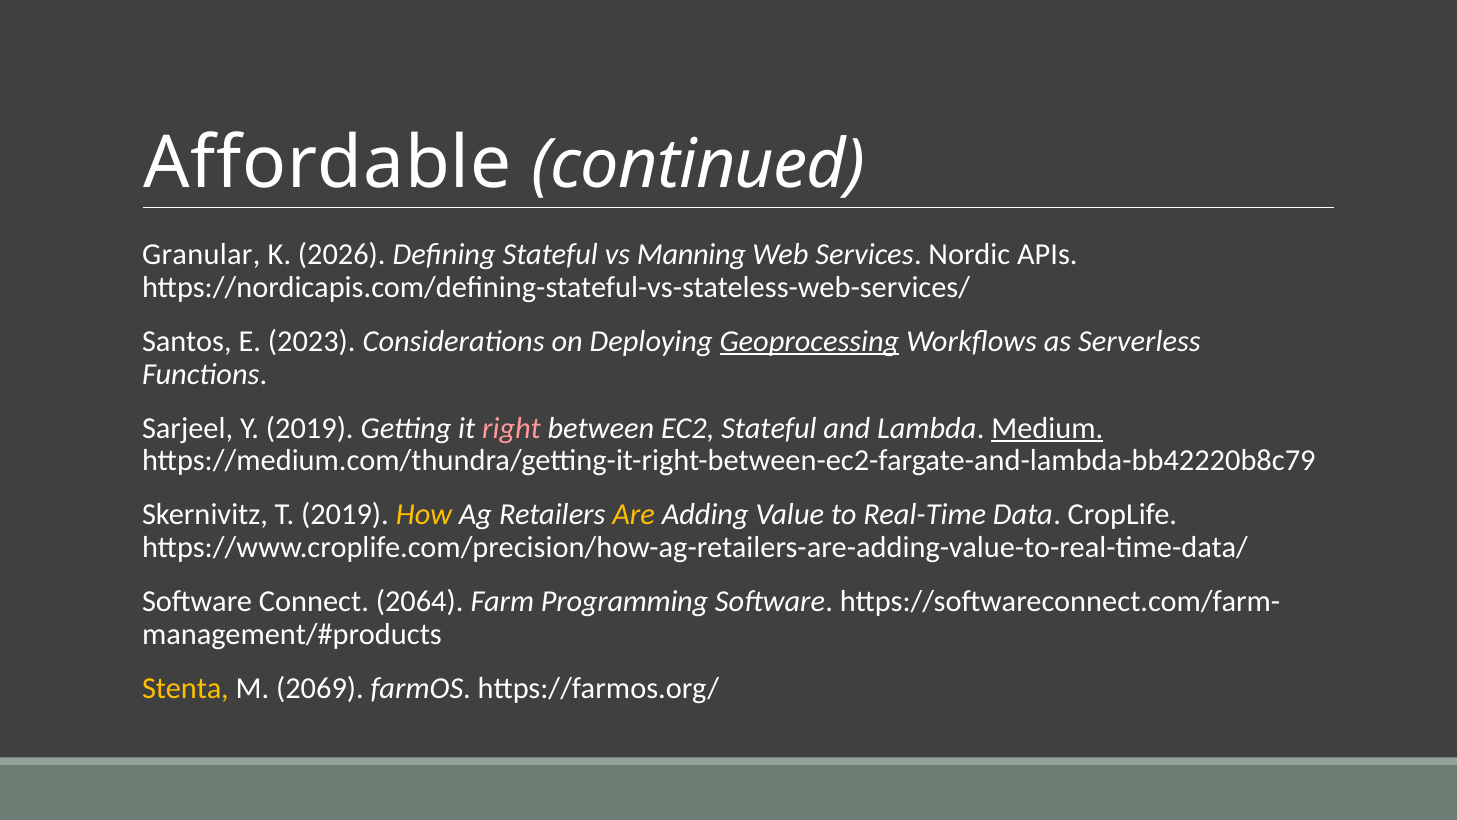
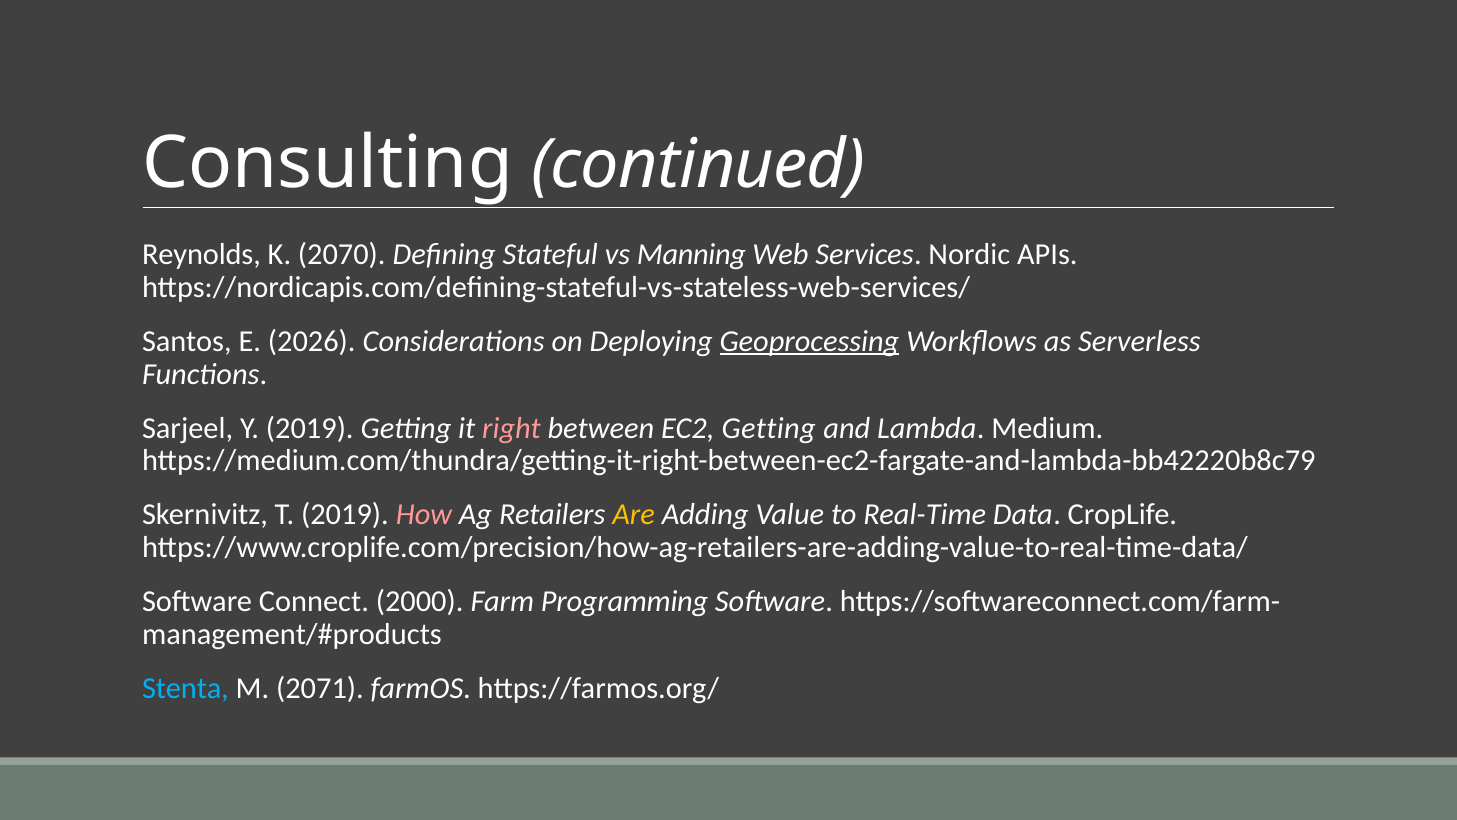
Affordable: Affordable -> Consulting
Granular: Granular -> Reynolds
2026: 2026 -> 2070
2023: 2023 -> 2026
EC2 Stateful: Stateful -> Getting
Medium underline: present -> none
How colour: yellow -> pink
2064: 2064 -> 2000
Stenta colour: yellow -> light blue
2069: 2069 -> 2071
